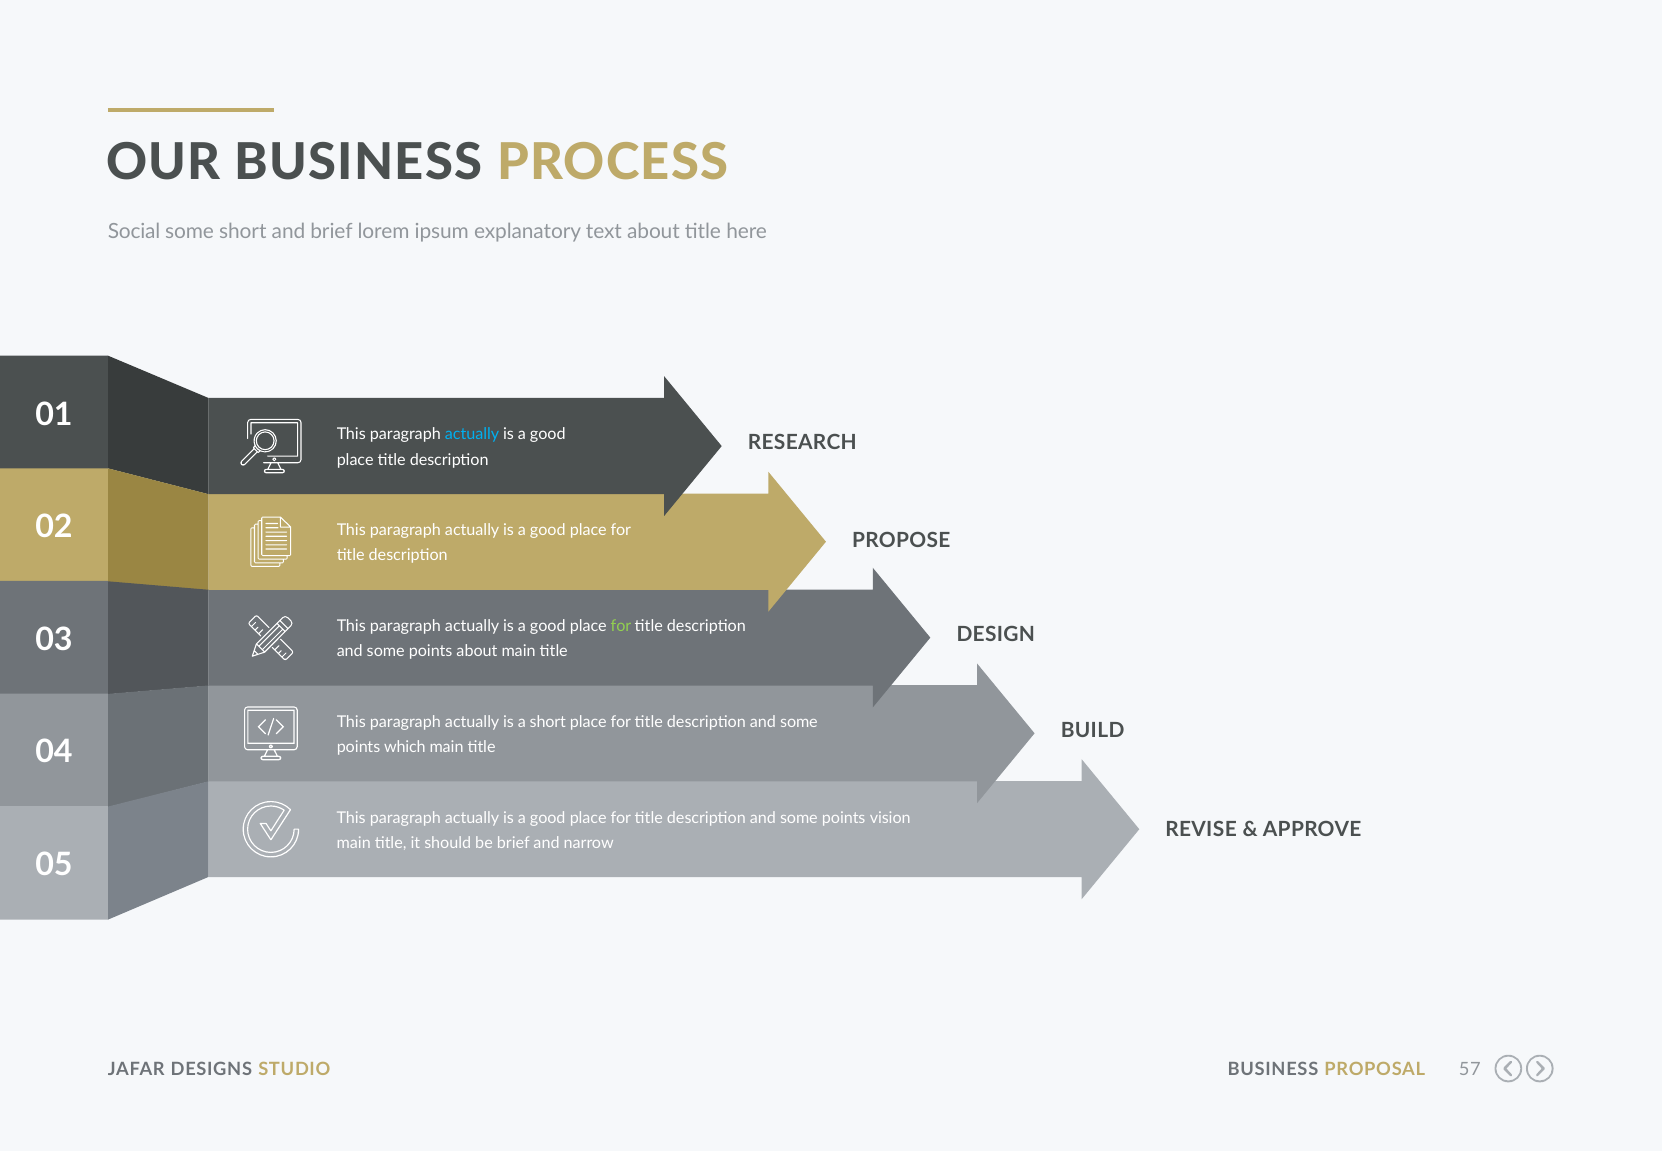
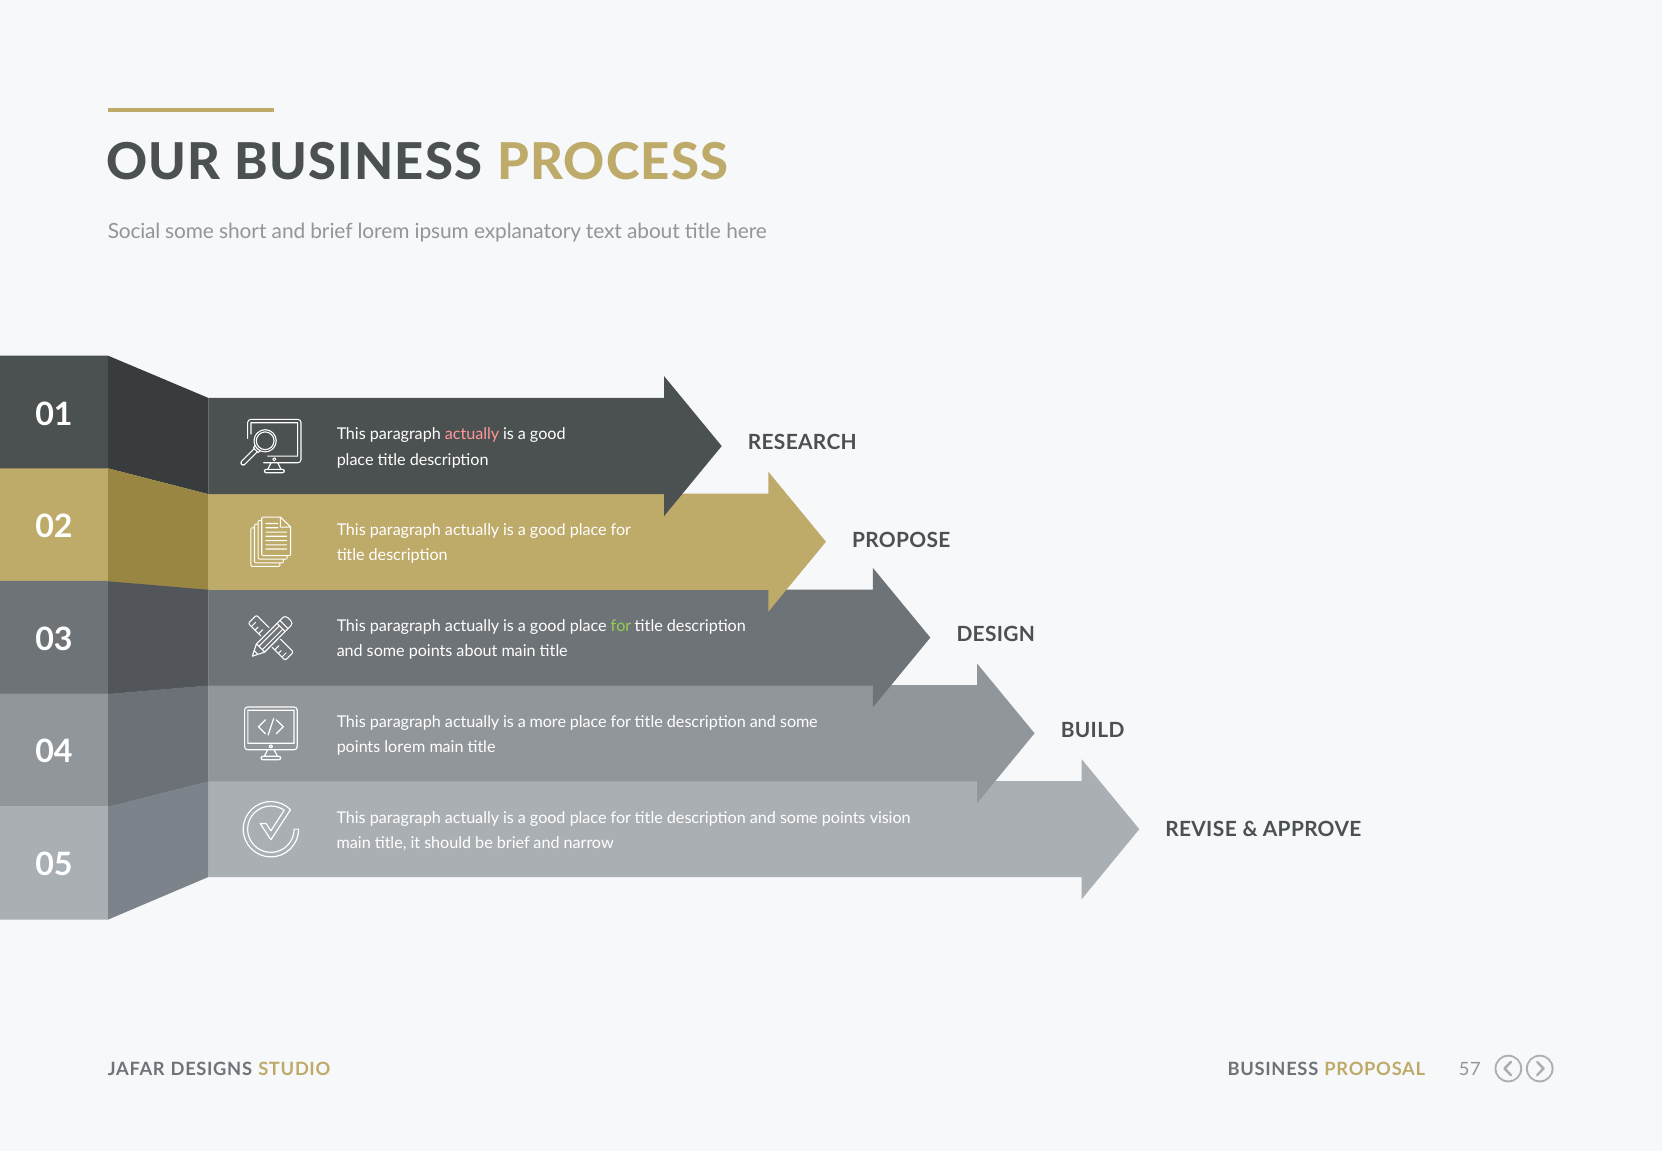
actually at (472, 434) colour: light blue -> pink
a short: short -> more
points which: which -> lorem
